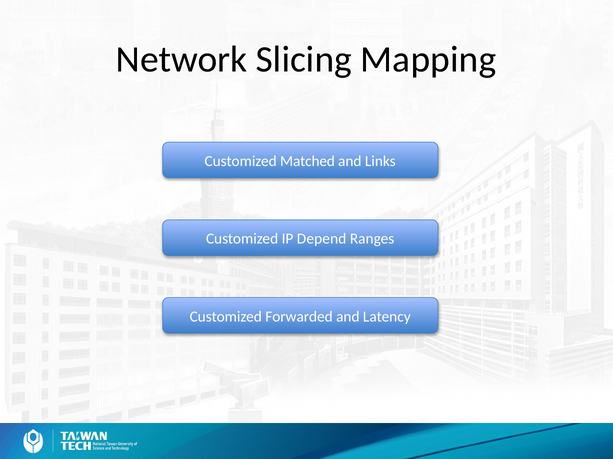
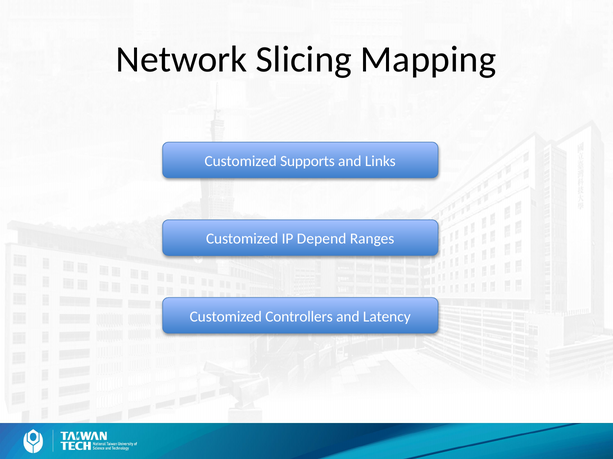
Matched: Matched -> Supports
Forwarded: Forwarded -> Controllers
